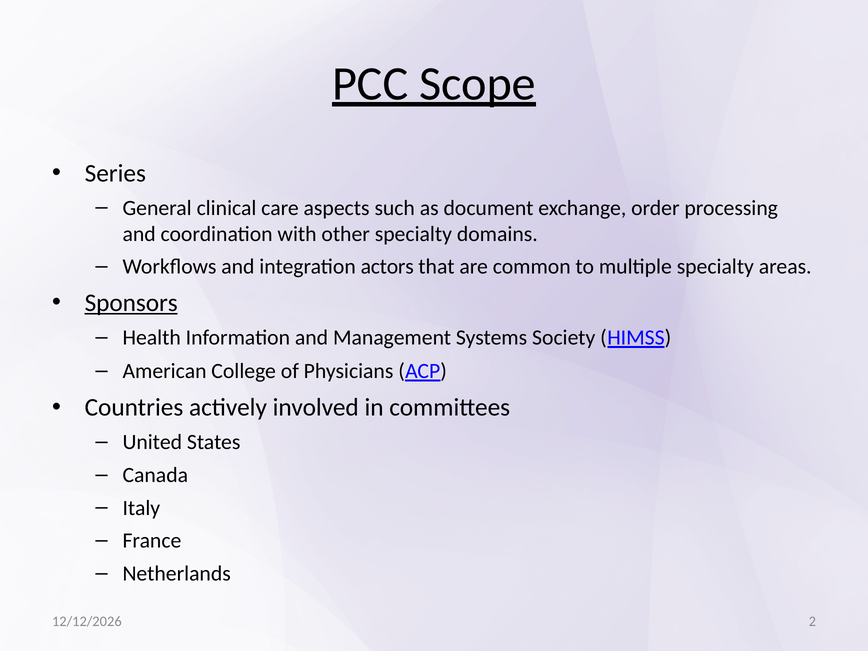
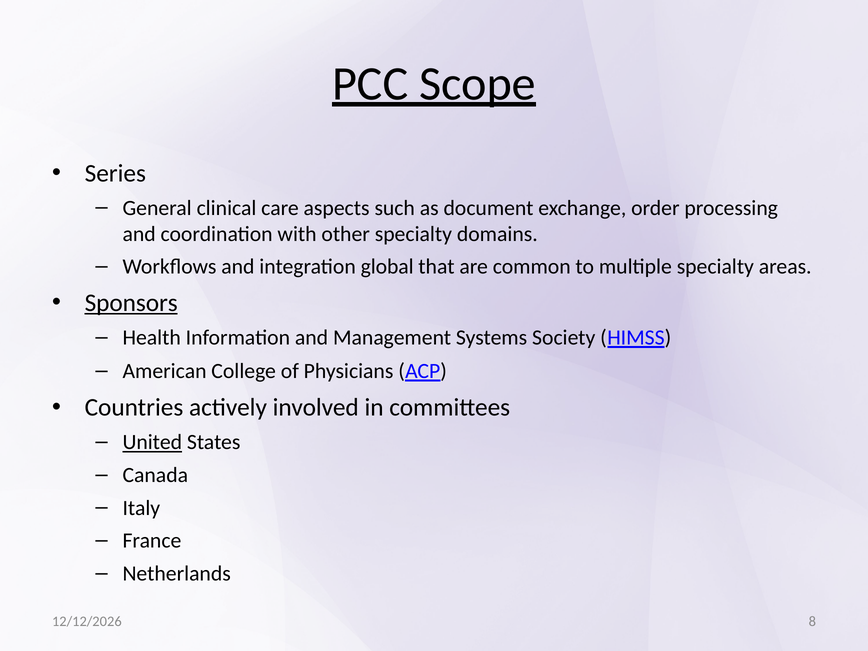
actors: actors -> global
United underline: none -> present
2: 2 -> 8
